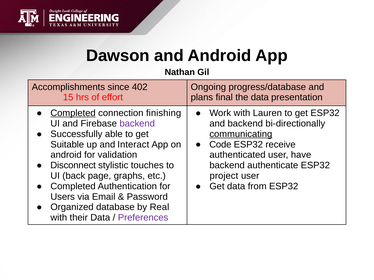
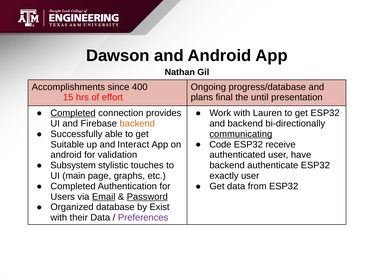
402: 402 -> 400
the data: data -> until
finishing: finishing -> provides
backend at (137, 124) colour: purple -> orange
Disconnect: Disconnect -> Subsystem
back: back -> main
project: project -> exactly
Email underline: none -> present
Password underline: none -> present
Real: Real -> Exist
